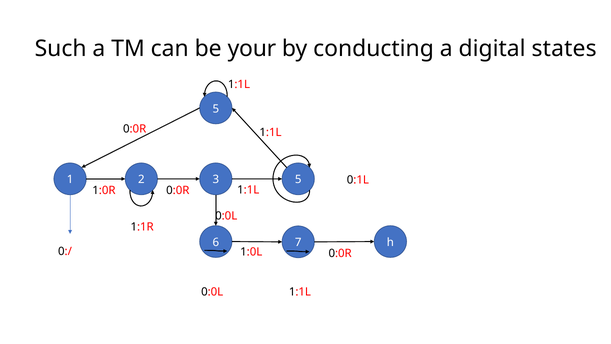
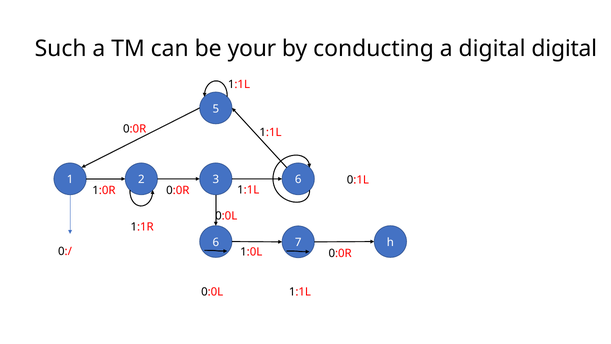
digital states: states -> digital
3 5: 5 -> 6
